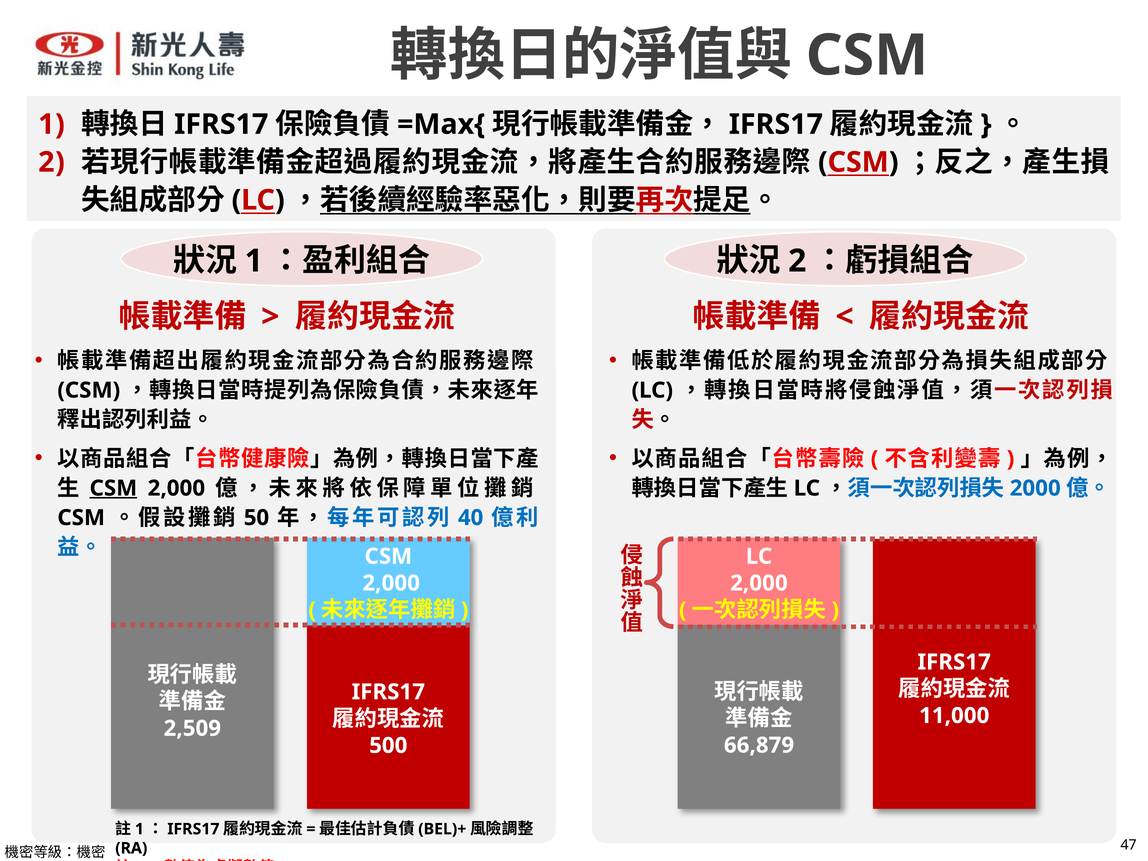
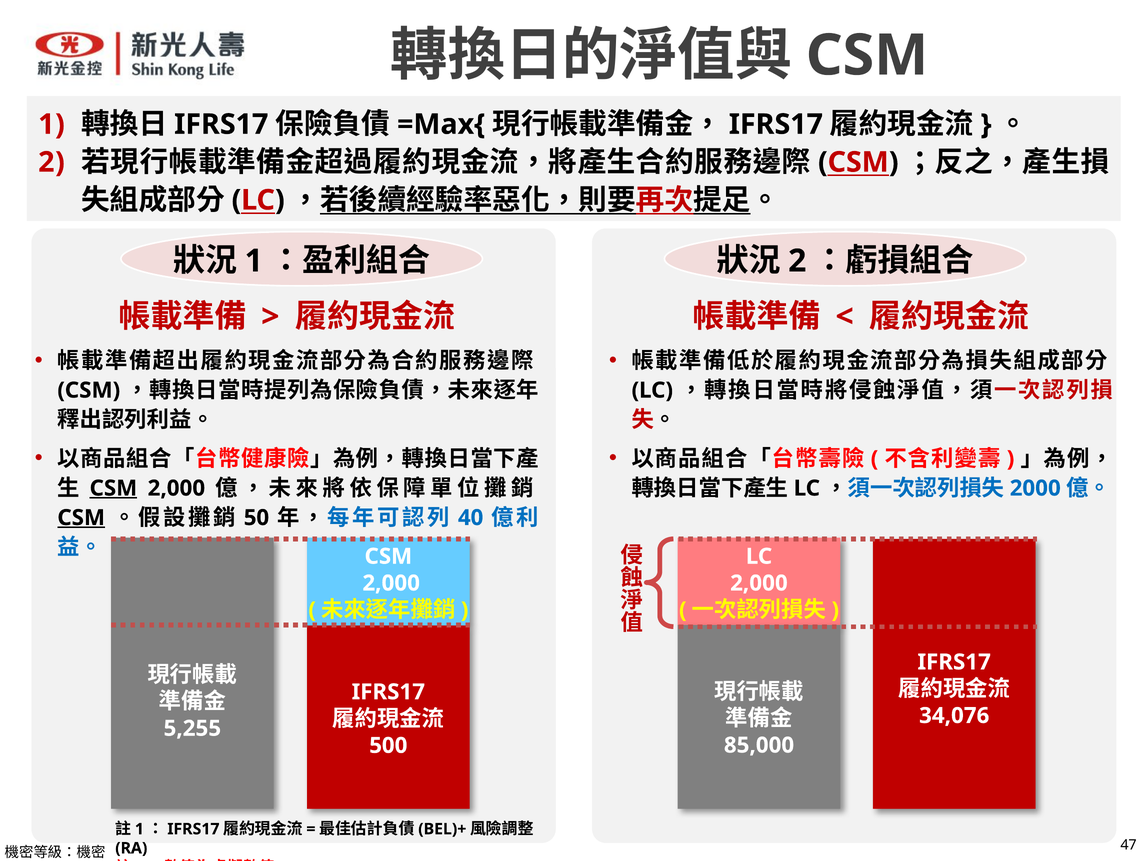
CSM at (81, 518) underline: none -> present
11,000: 11,000 -> 34,076
2,509: 2,509 -> 5,255
66,879: 66,879 -> 85,000
